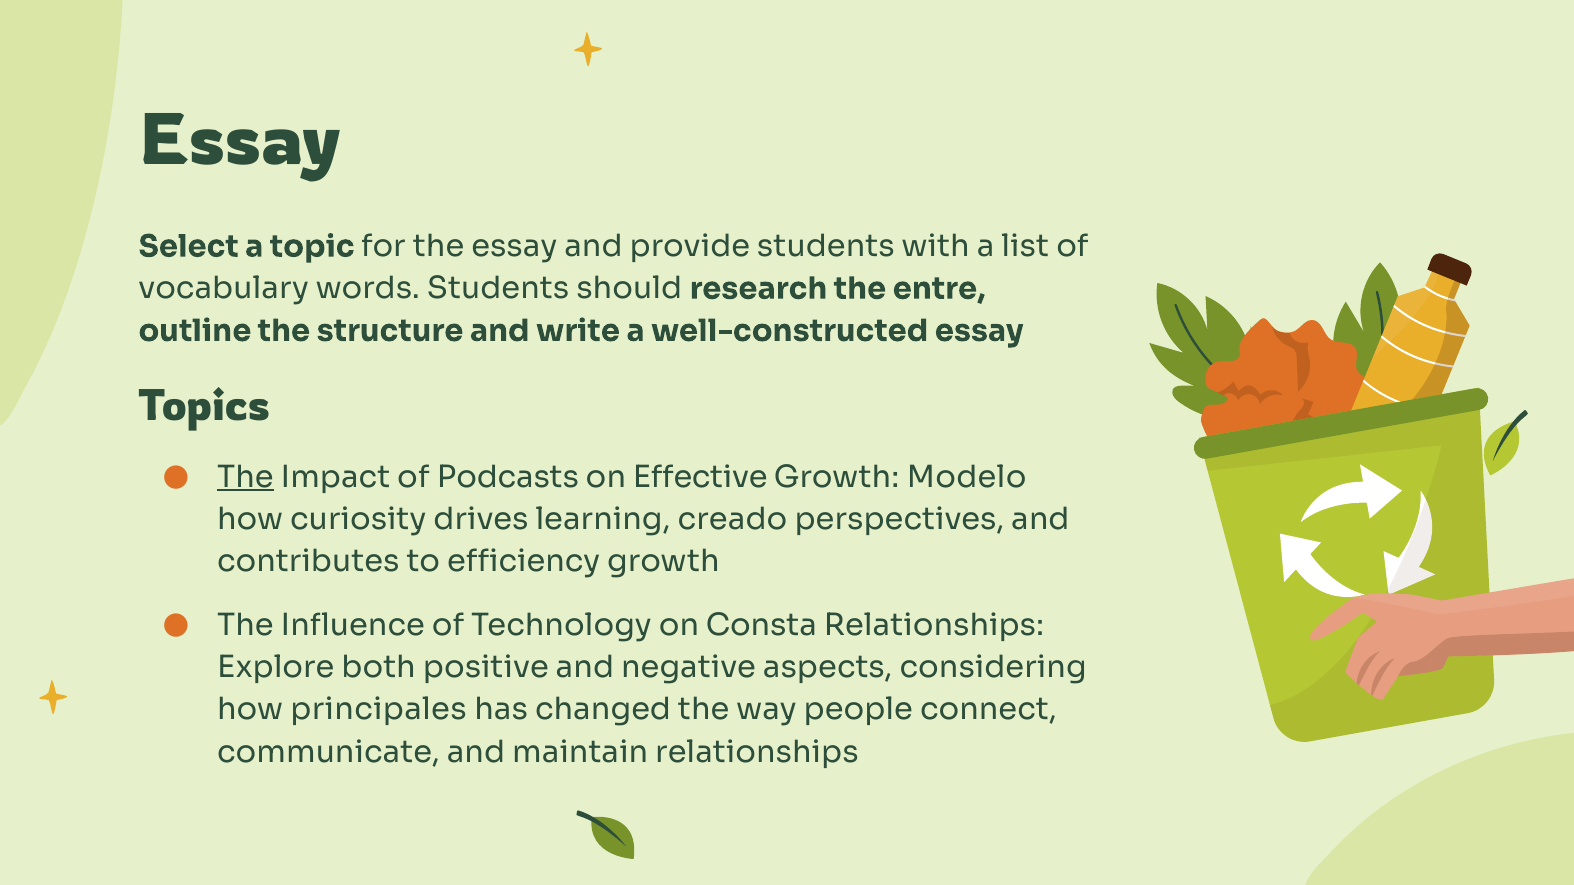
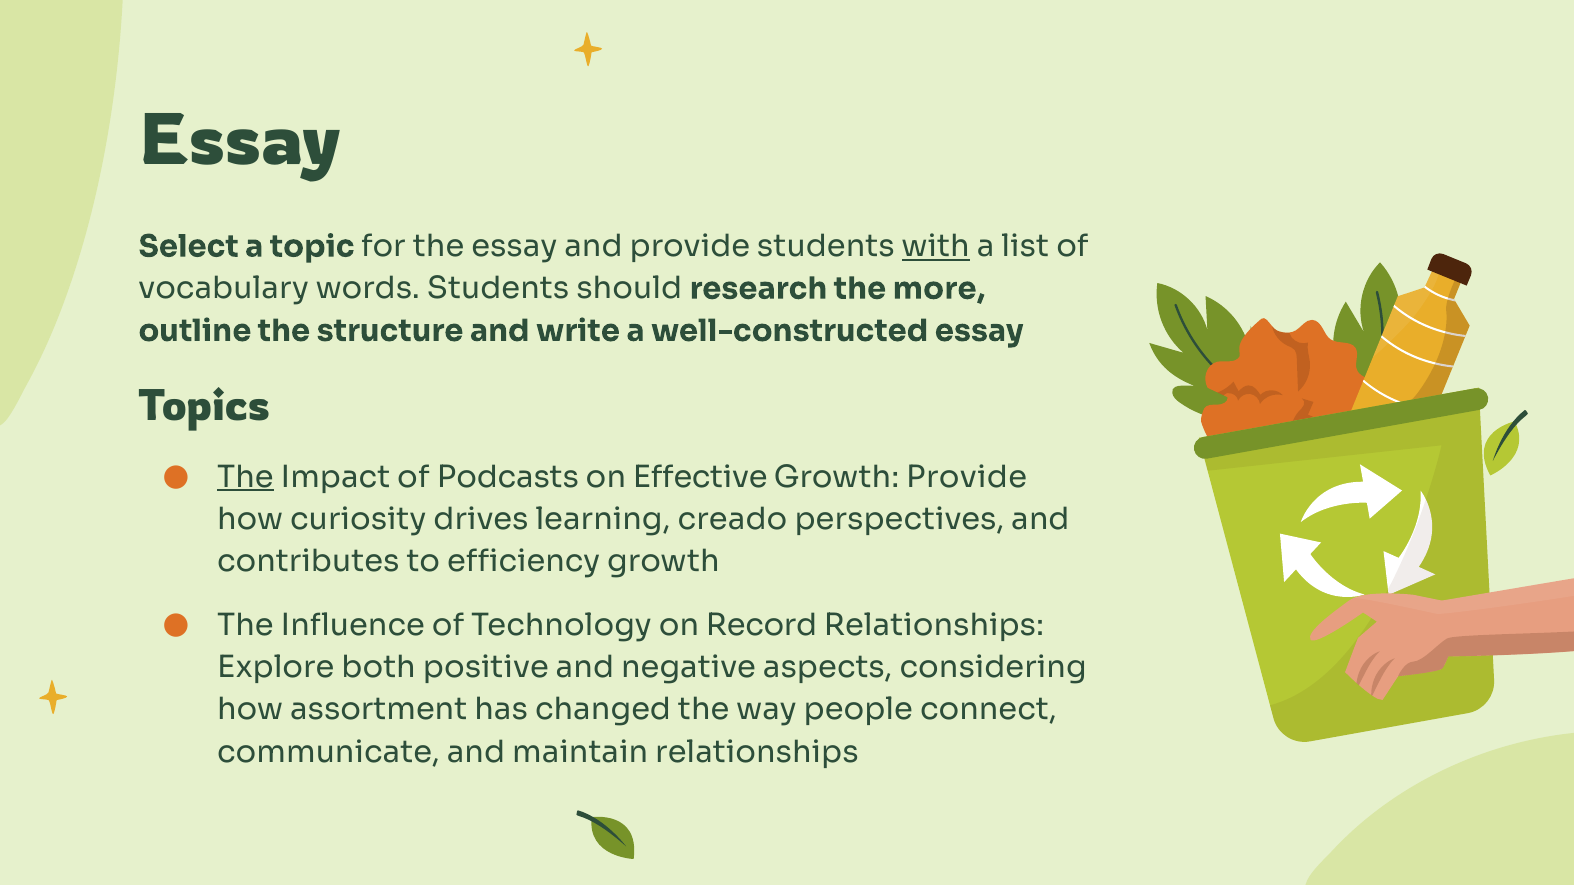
with underline: none -> present
entre: entre -> more
Growth Modelo: Modelo -> Provide
Consta: Consta -> Record
principales: principales -> assortment
